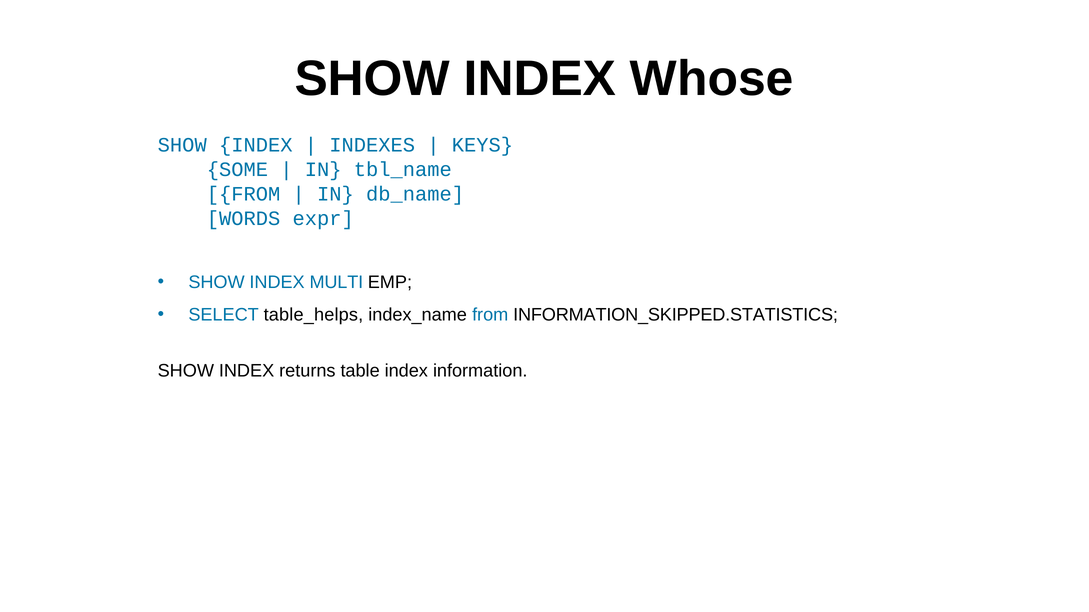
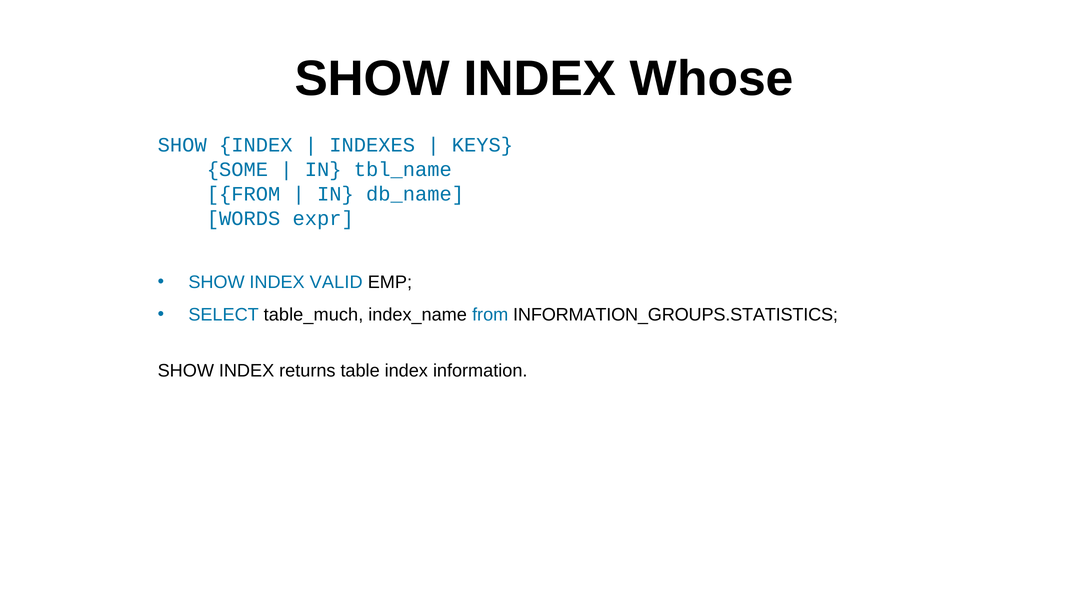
MULTI: MULTI -> VALID
table_helps: table_helps -> table_much
INFORMATION_SKIPPED.STATISTICS: INFORMATION_SKIPPED.STATISTICS -> INFORMATION_GROUPS.STATISTICS
